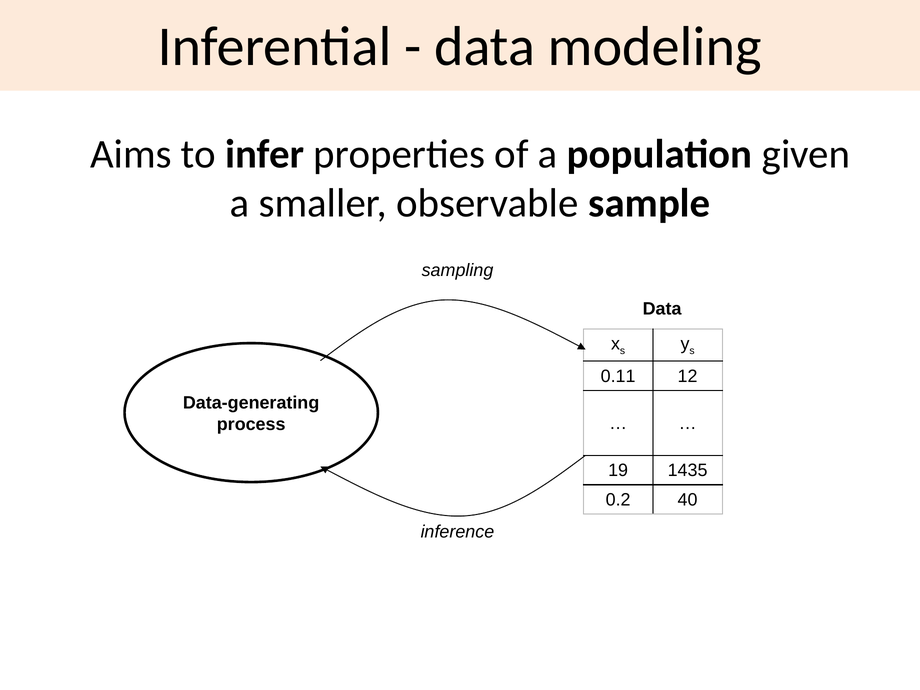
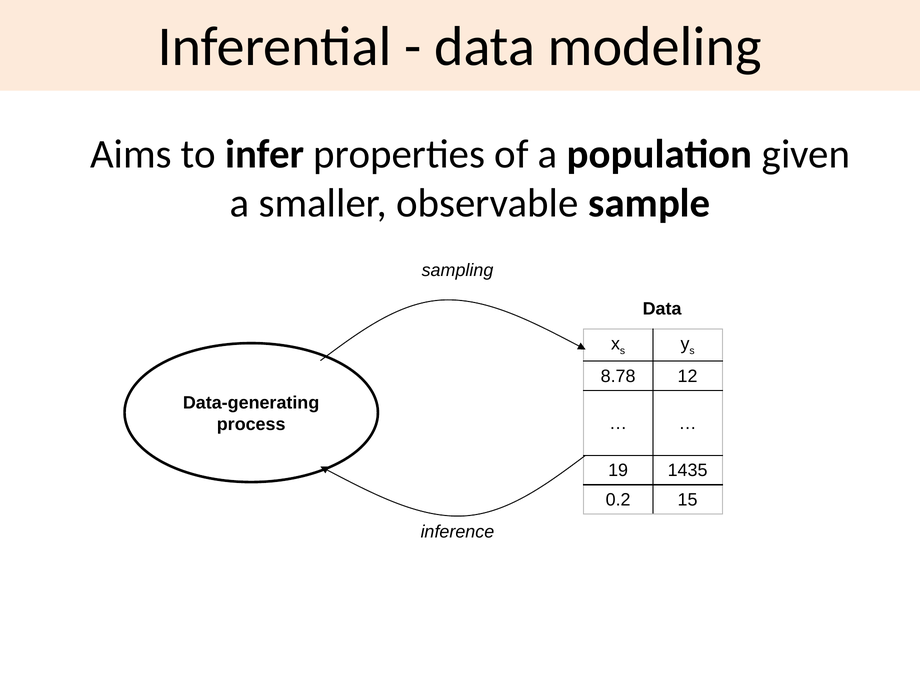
0.11: 0.11 -> 8.78
40: 40 -> 15
